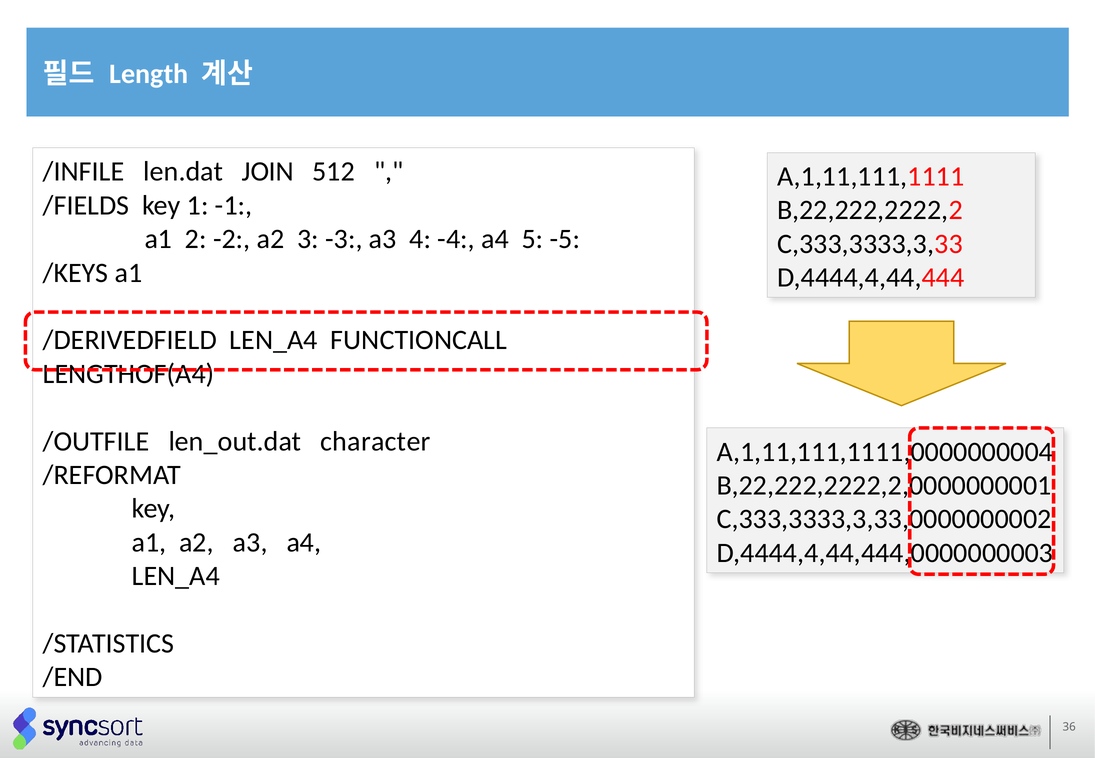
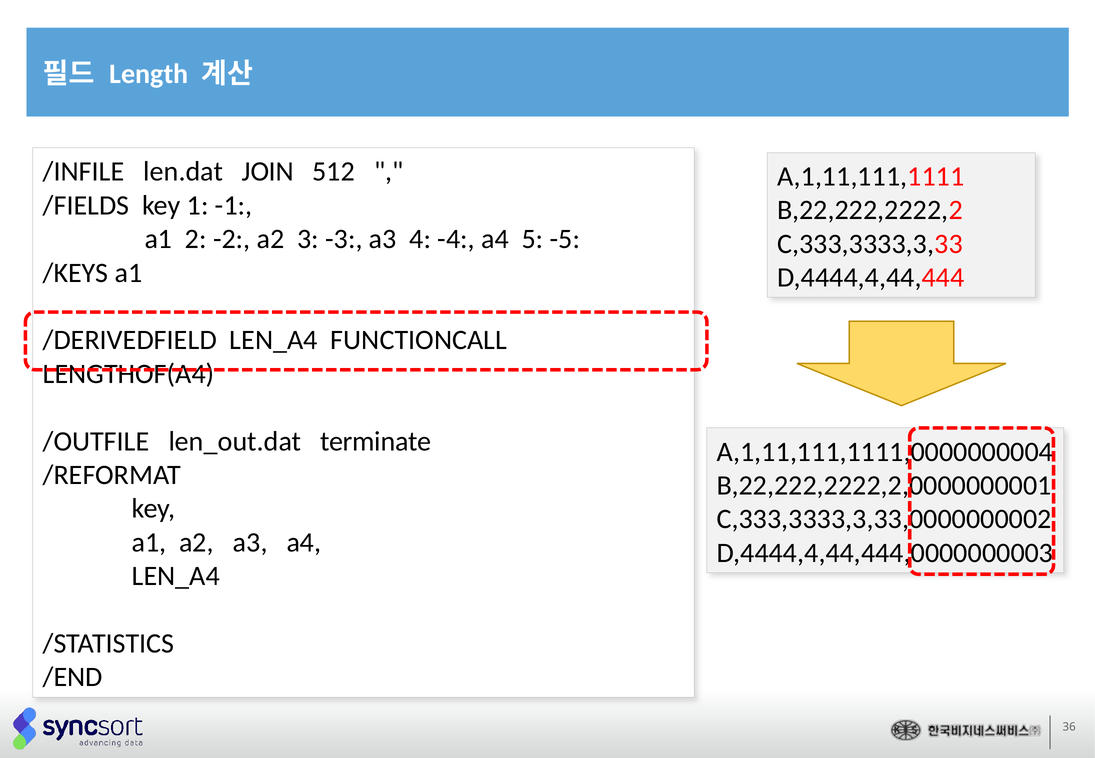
character: character -> terminate
